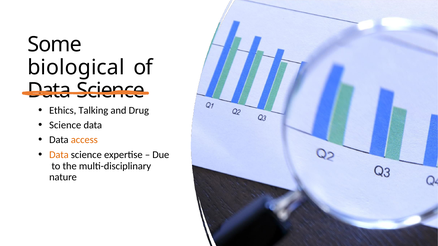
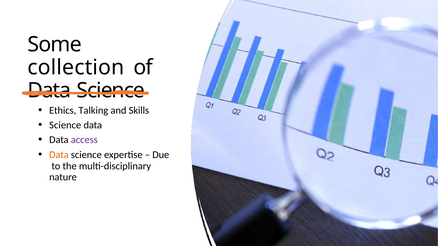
biological: biological -> collection
Drug: Drug -> Skills
access colour: orange -> purple
